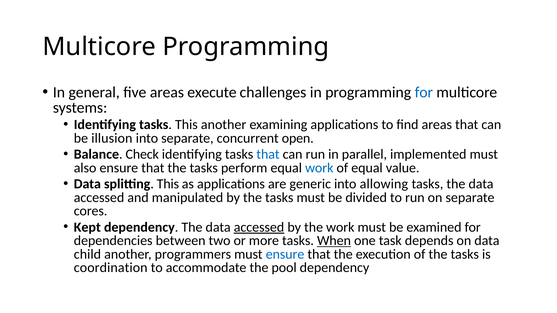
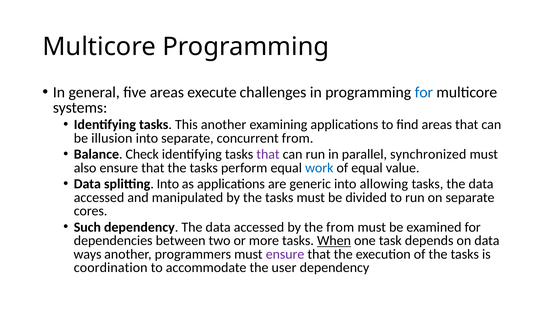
concurrent open: open -> from
that at (268, 154) colour: blue -> purple
implemented: implemented -> synchronized
splitting This: This -> Into
Kept: Kept -> Such
accessed at (259, 227) underline: present -> none
the work: work -> from
child: child -> ways
ensure at (285, 254) colour: blue -> purple
pool: pool -> user
